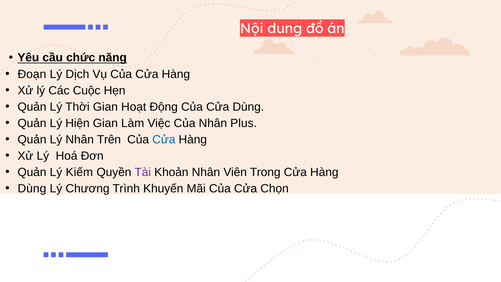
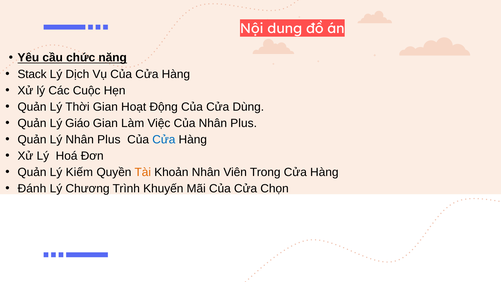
Đoạn: Đoạn -> Stack
Hiện: Hiện -> Giáo
Lý Nhân Trên: Trên -> Plus
Tài colour: purple -> orange
Dùng at (32, 188): Dùng -> Đánh
